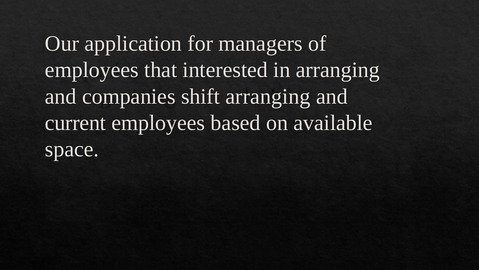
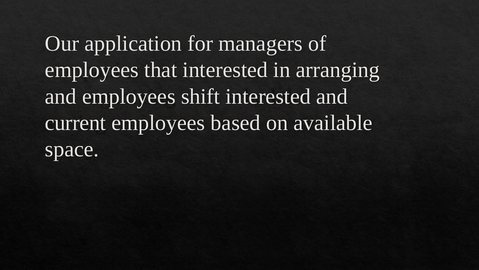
and companies: companies -> employees
shift arranging: arranging -> interested
